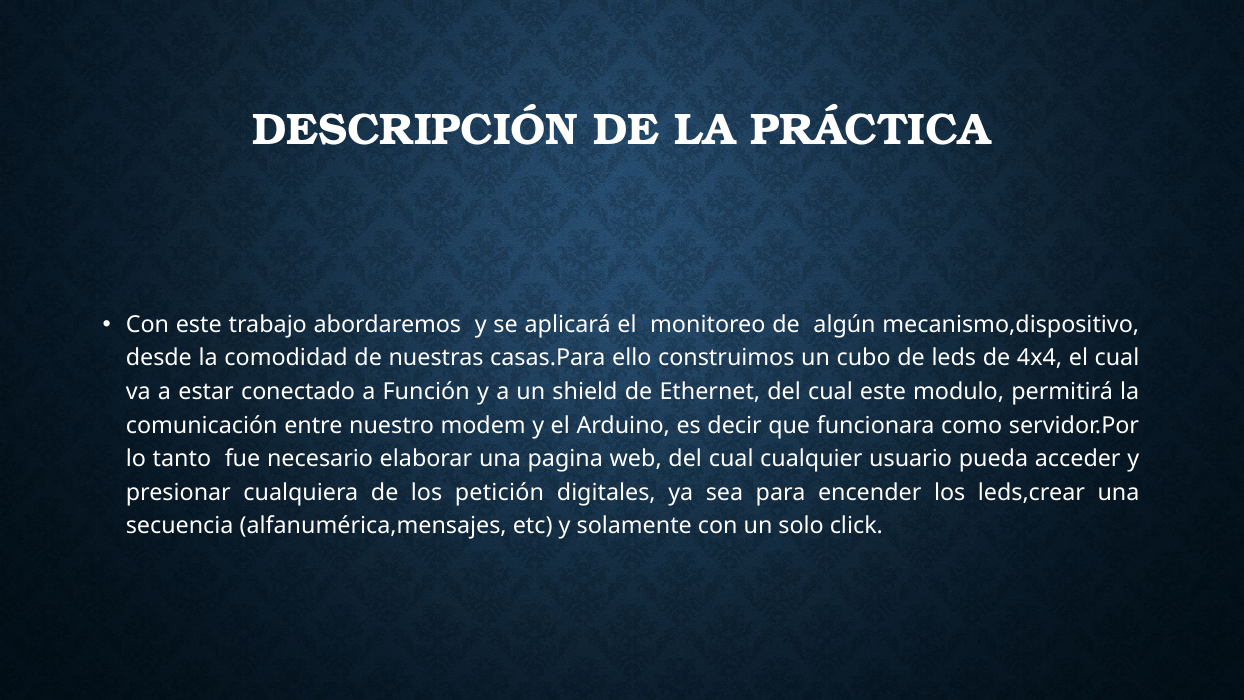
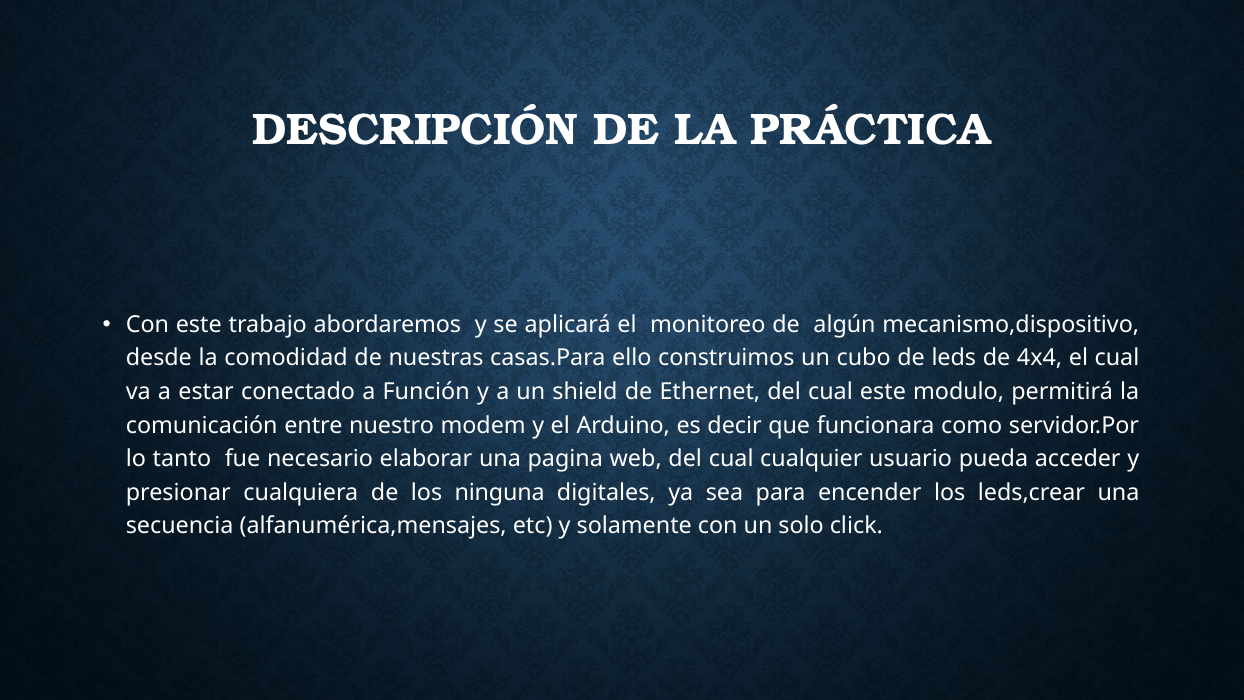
petición: petición -> ninguna
